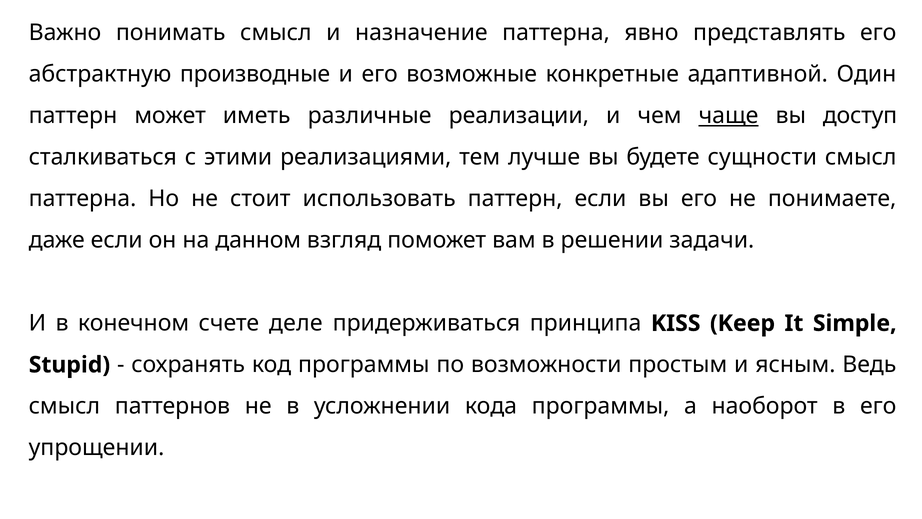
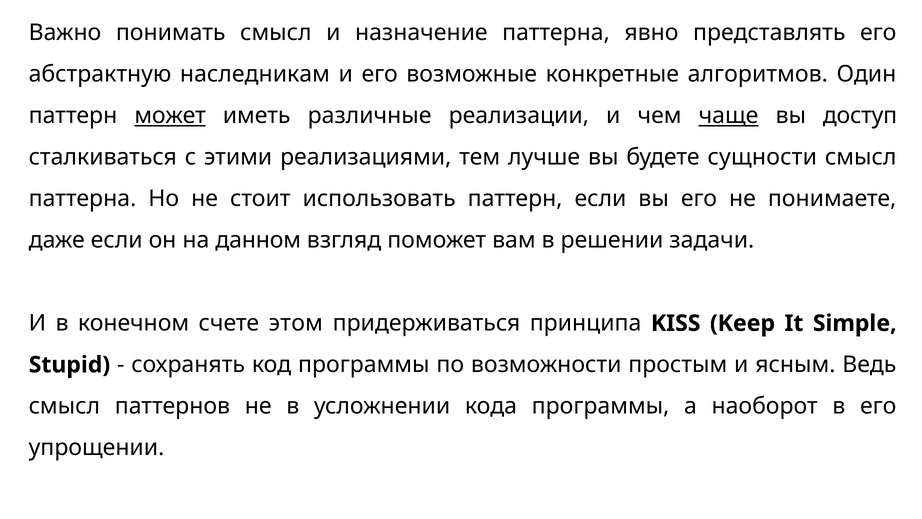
производные: производные -> наследникам
адаптивной: адаптивной -> алгоритмов
может underline: none -> present
деле: деле -> этом
